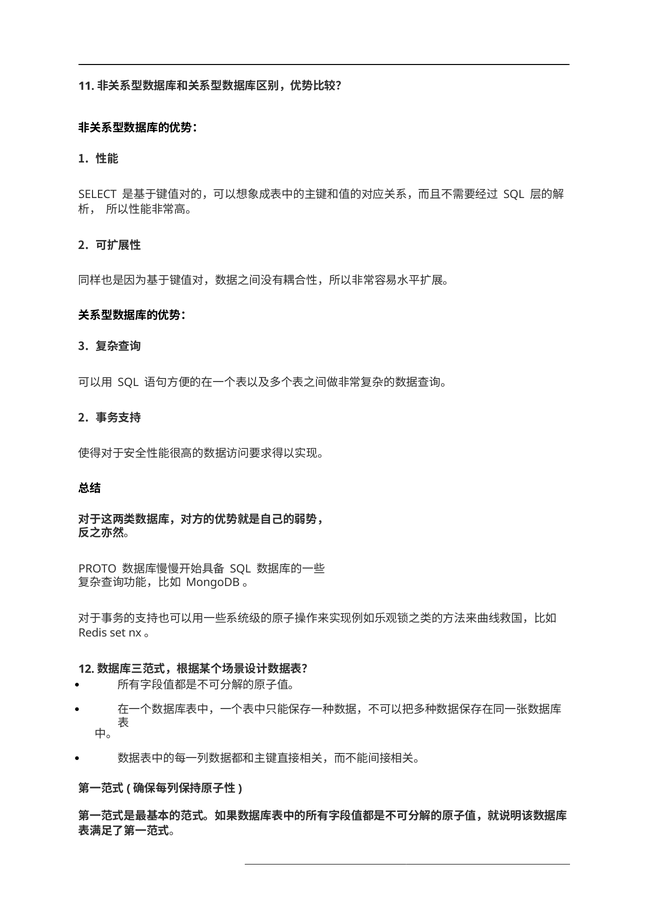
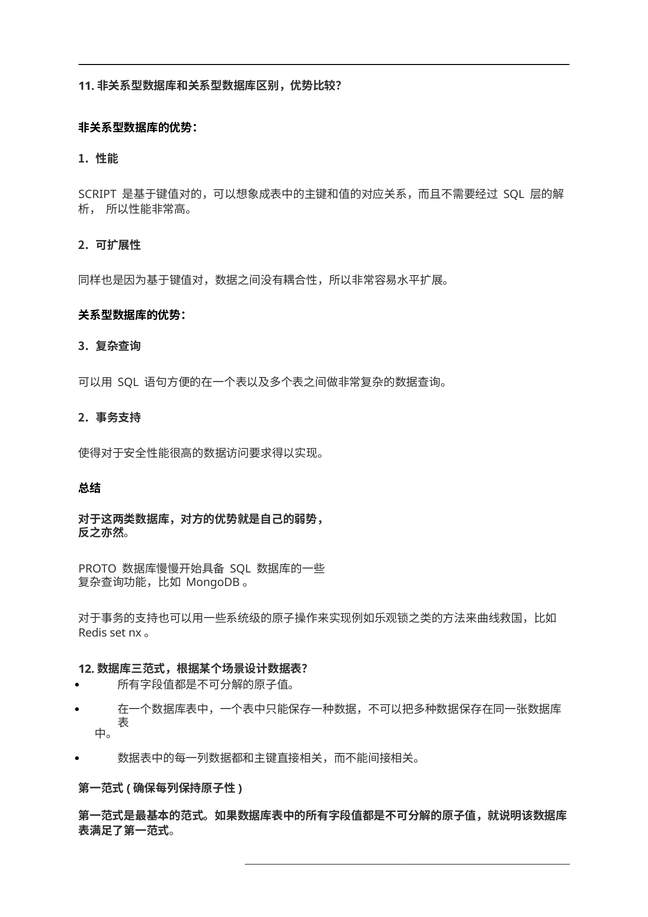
SELECT: SELECT -> SCRIPT
